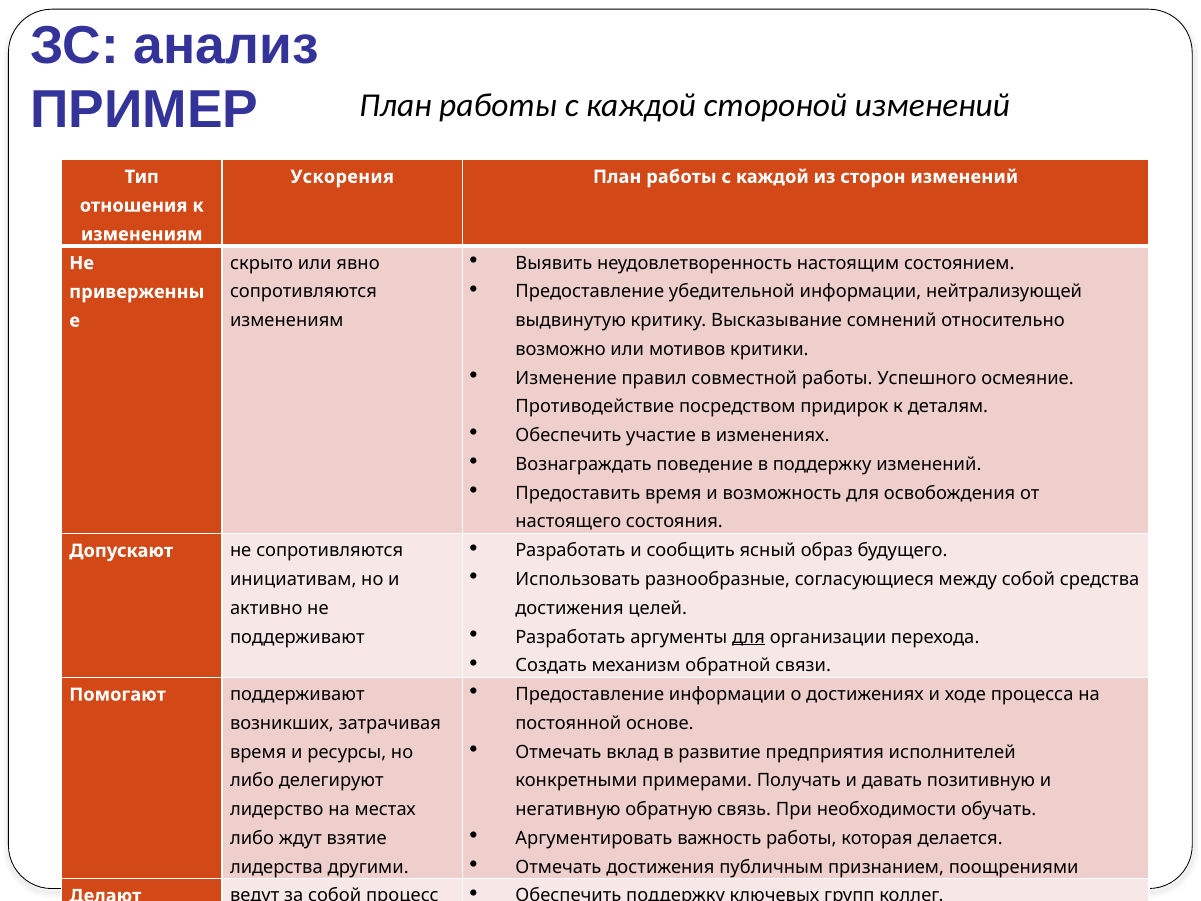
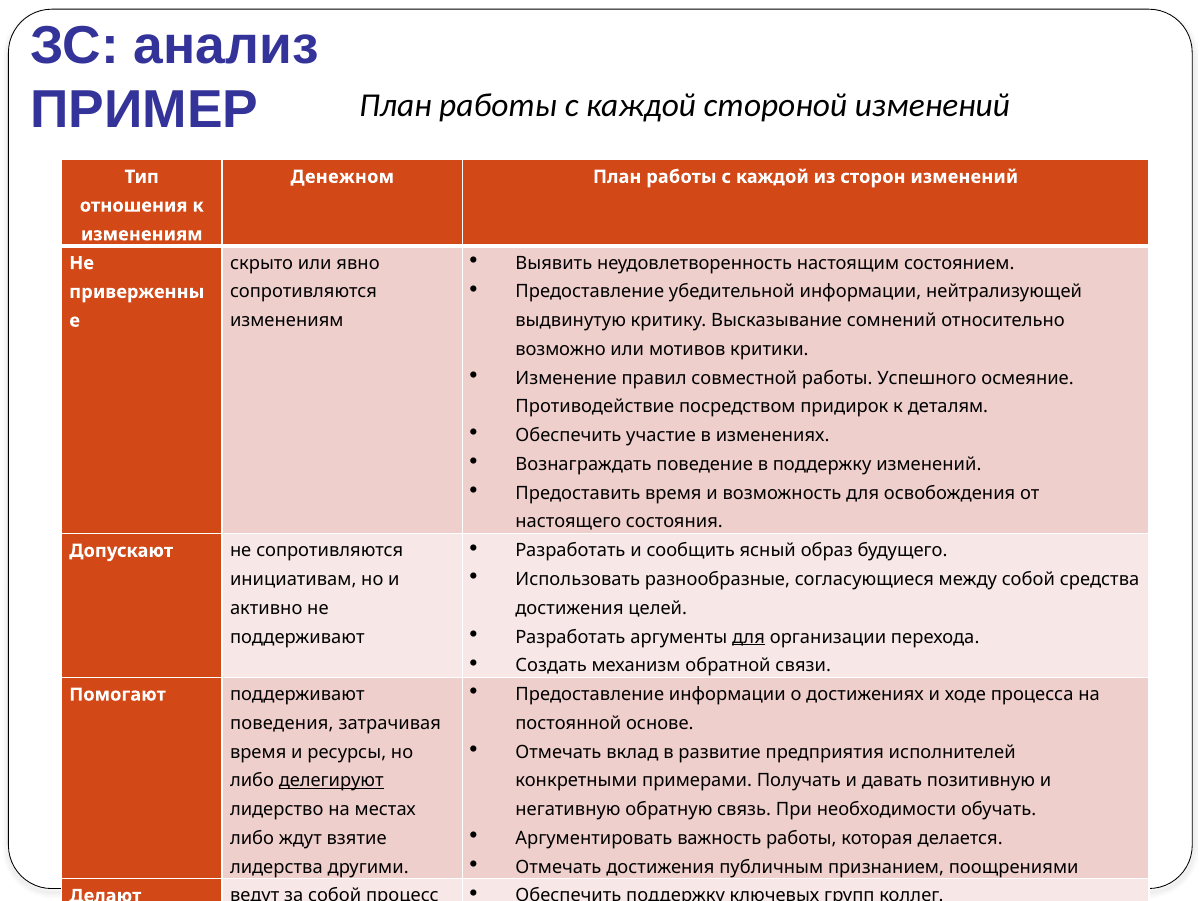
Ускорения: Ускорения -> Денежном
возникших: возникших -> поведения
делегируют underline: none -> present
